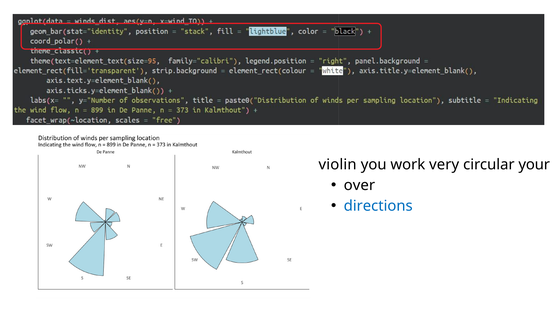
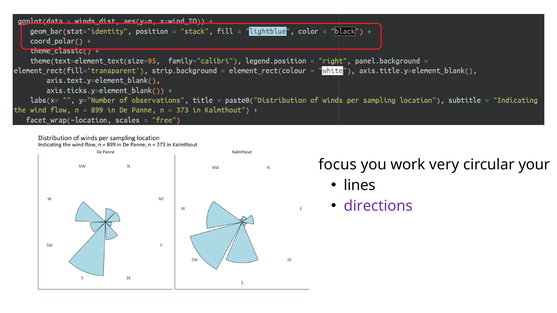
violin: violin -> focus
over: over -> lines
directions colour: blue -> purple
